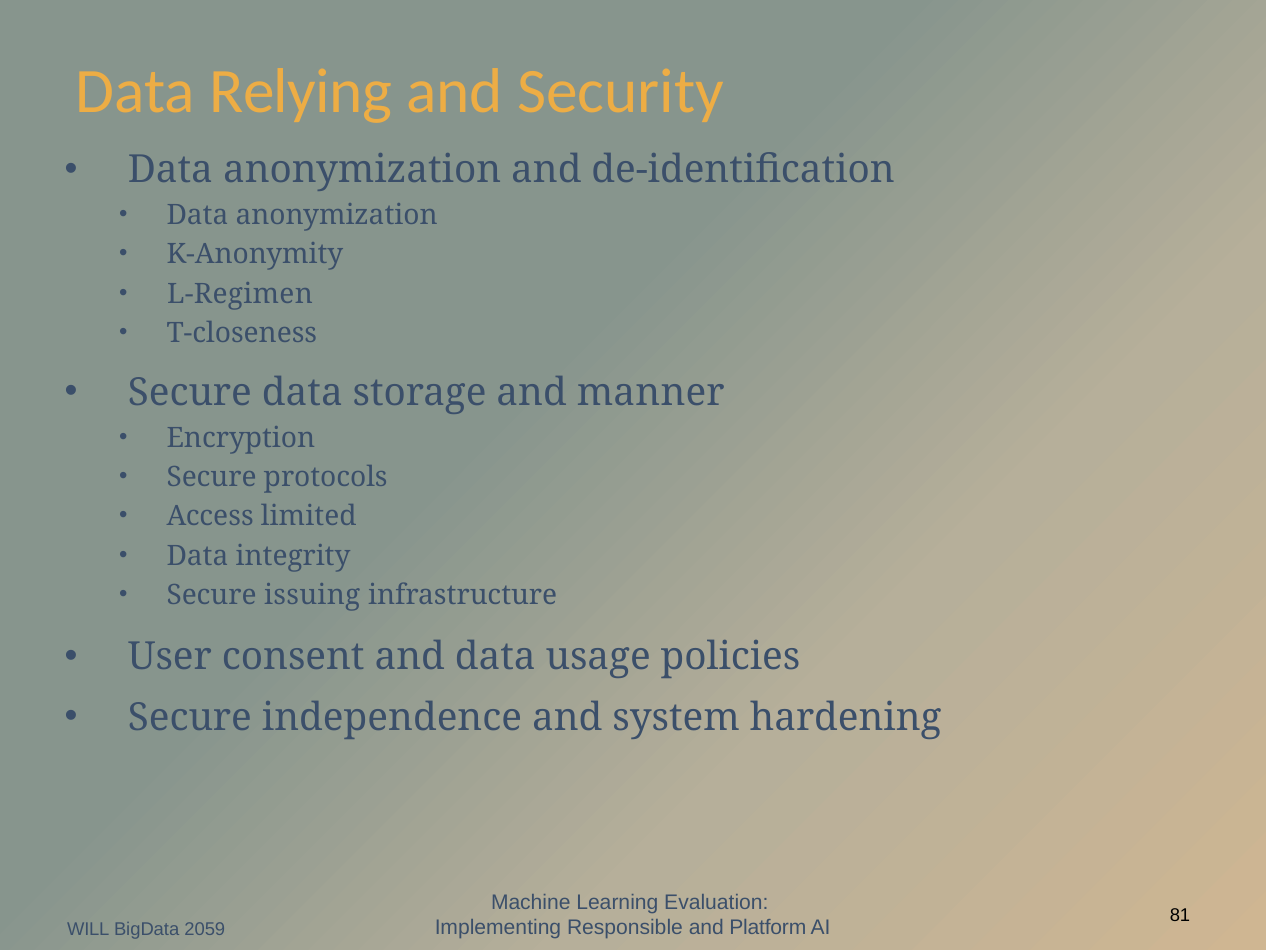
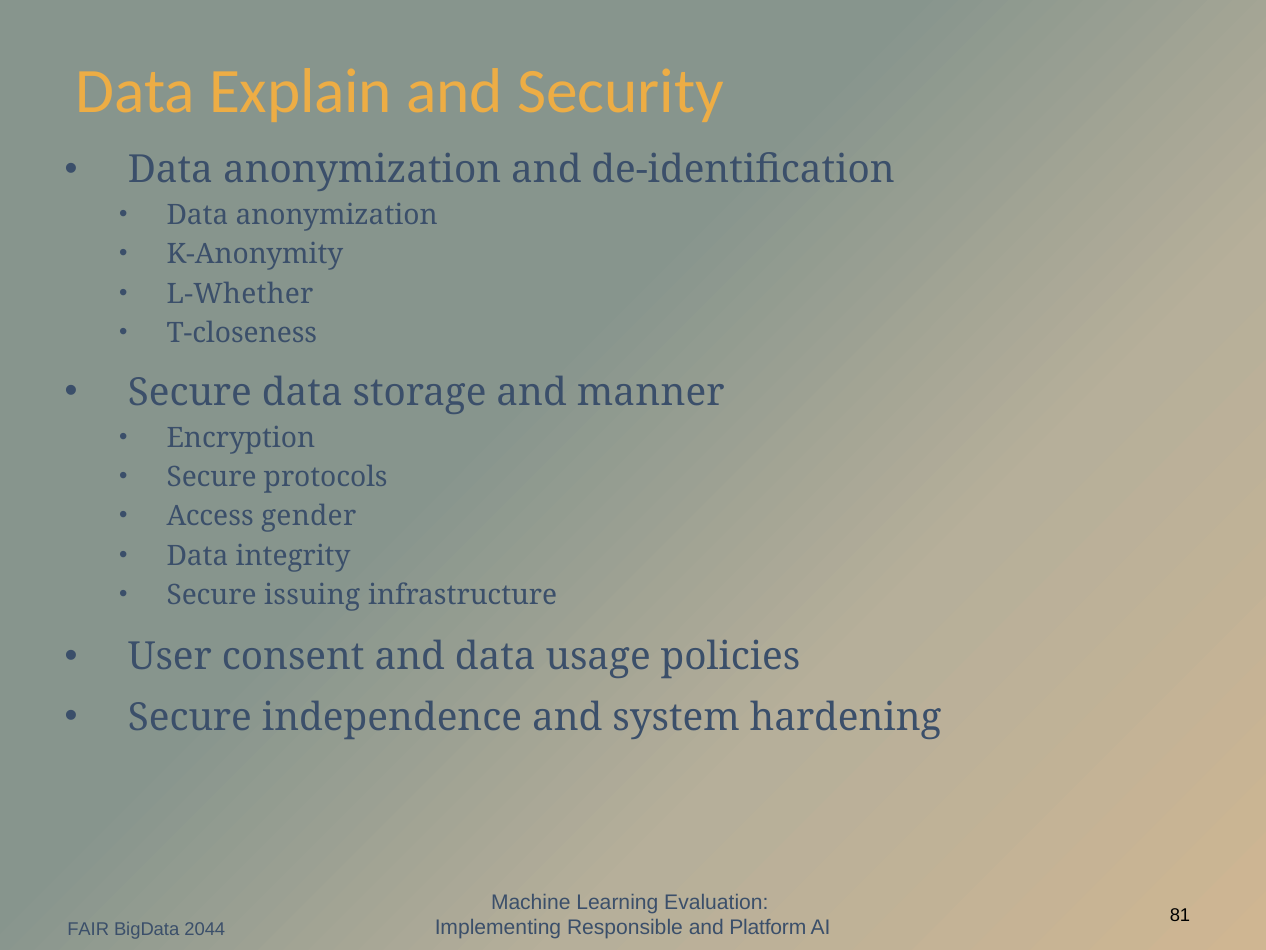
Relying: Relying -> Explain
L-Regimen: L-Regimen -> L-Whether
limited: limited -> gender
WILL: WILL -> FAIR
2059: 2059 -> 2044
